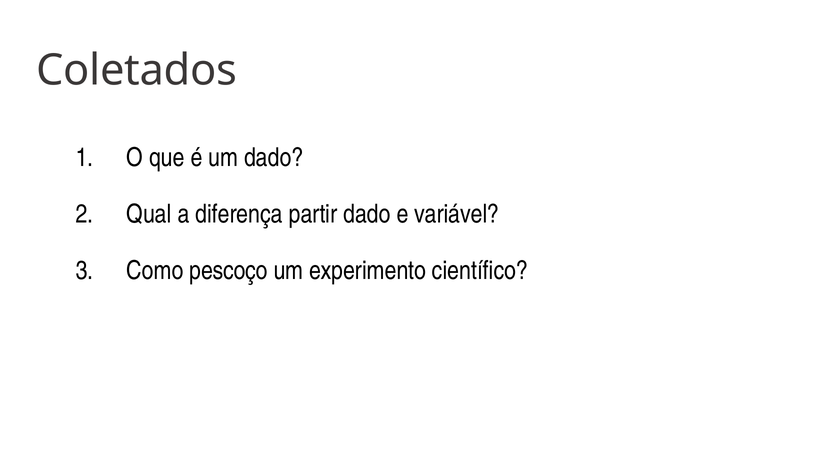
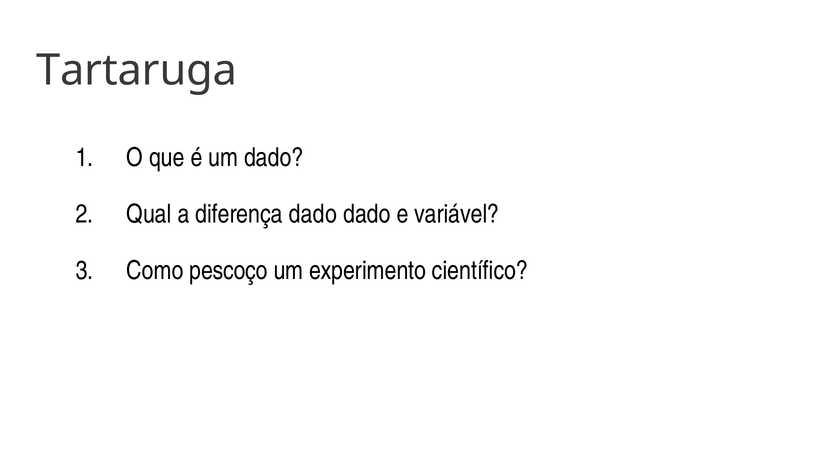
Coletados: Coletados -> Tartaruga
diferença partir: partir -> dado
